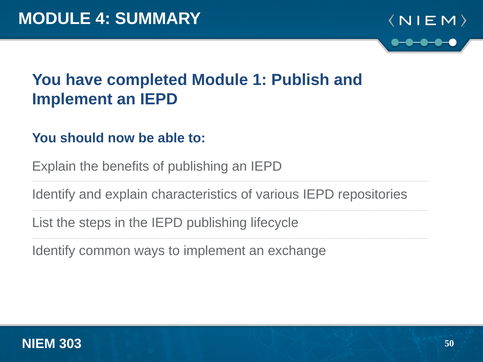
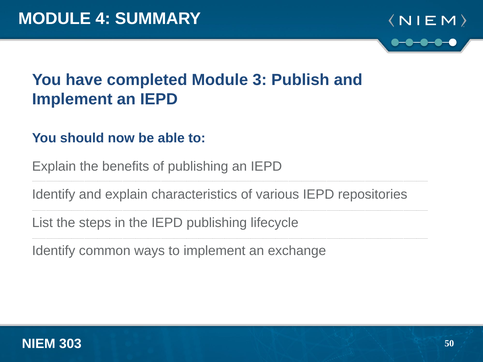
1: 1 -> 3
